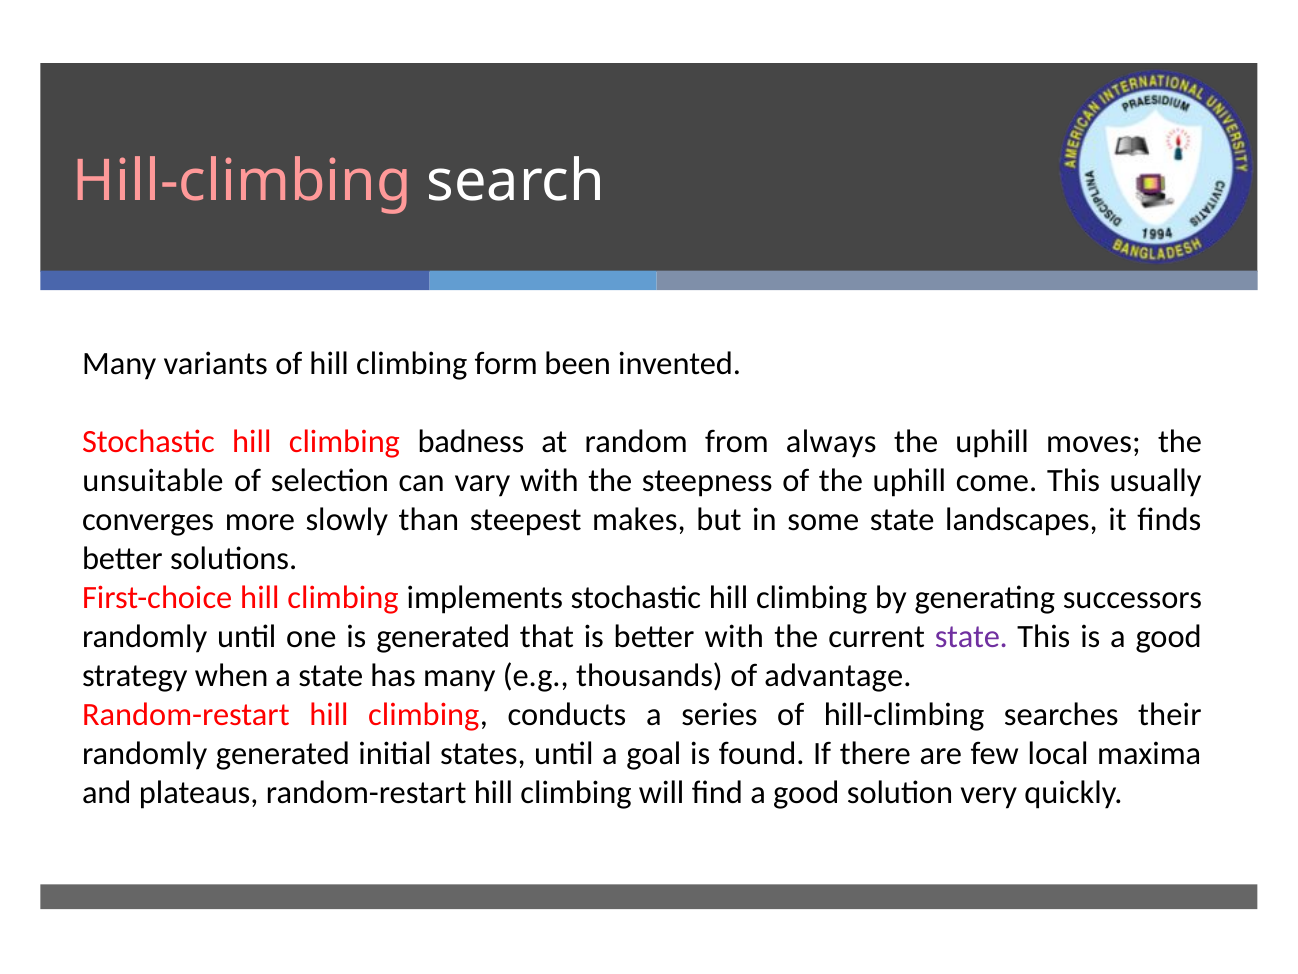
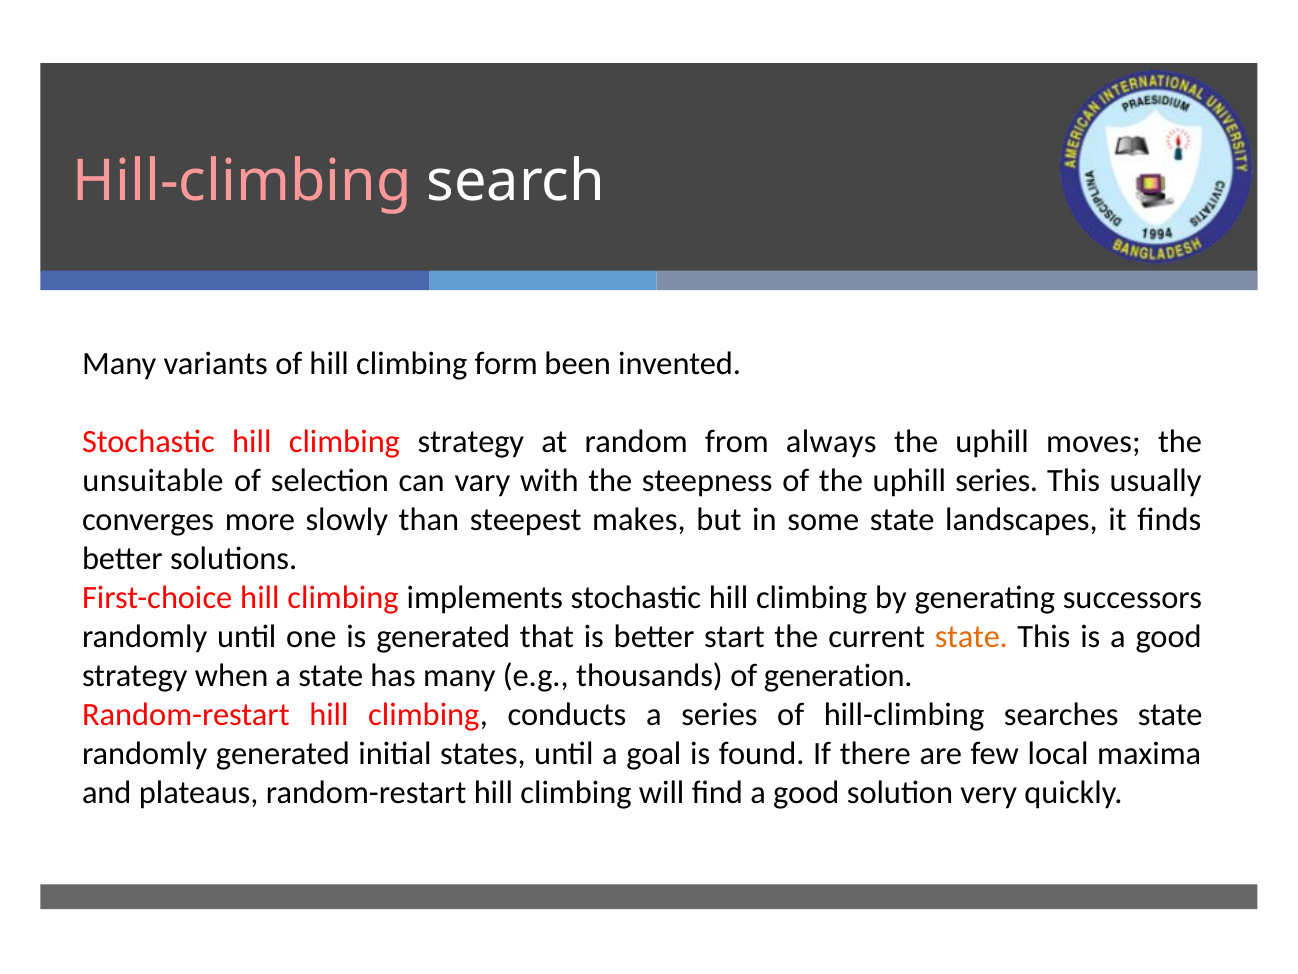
climbing badness: badness -> strategy
uphill come: come -> series
better with: with -> start
state at (971, 636) colour: purple -> orange
advantage: advantage -> generation
searches their: their -> state
